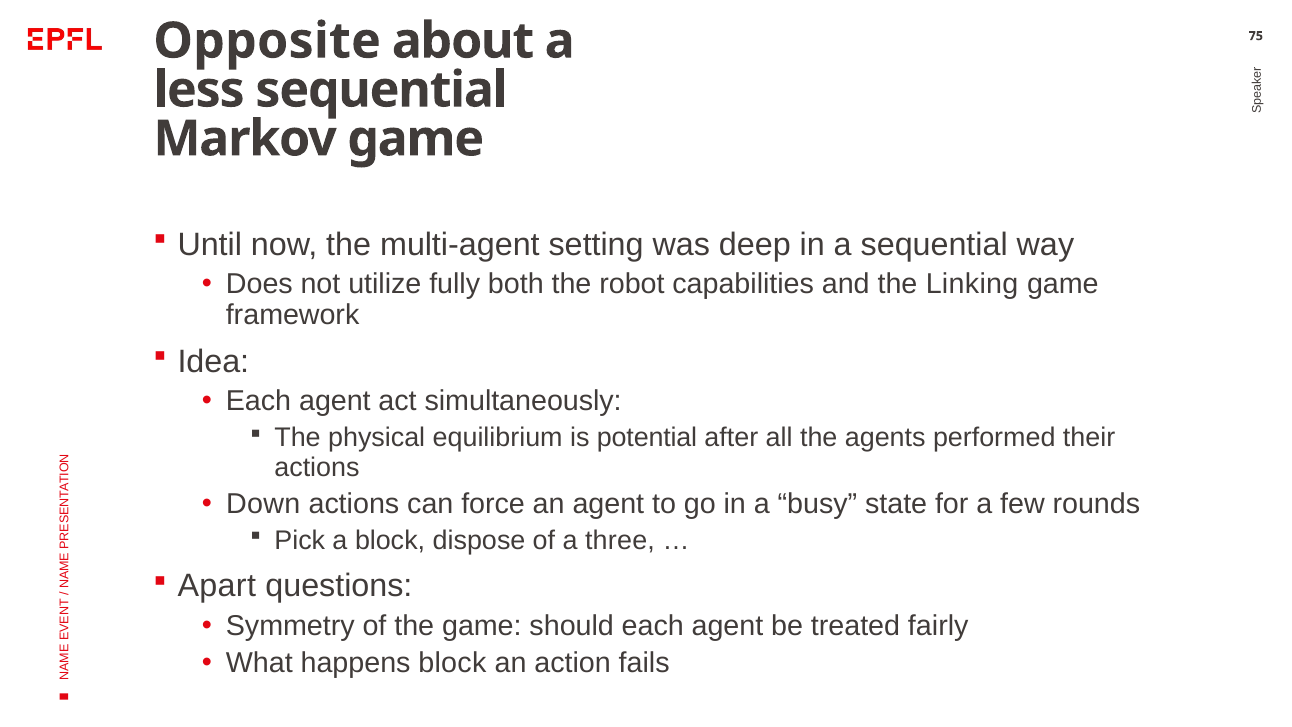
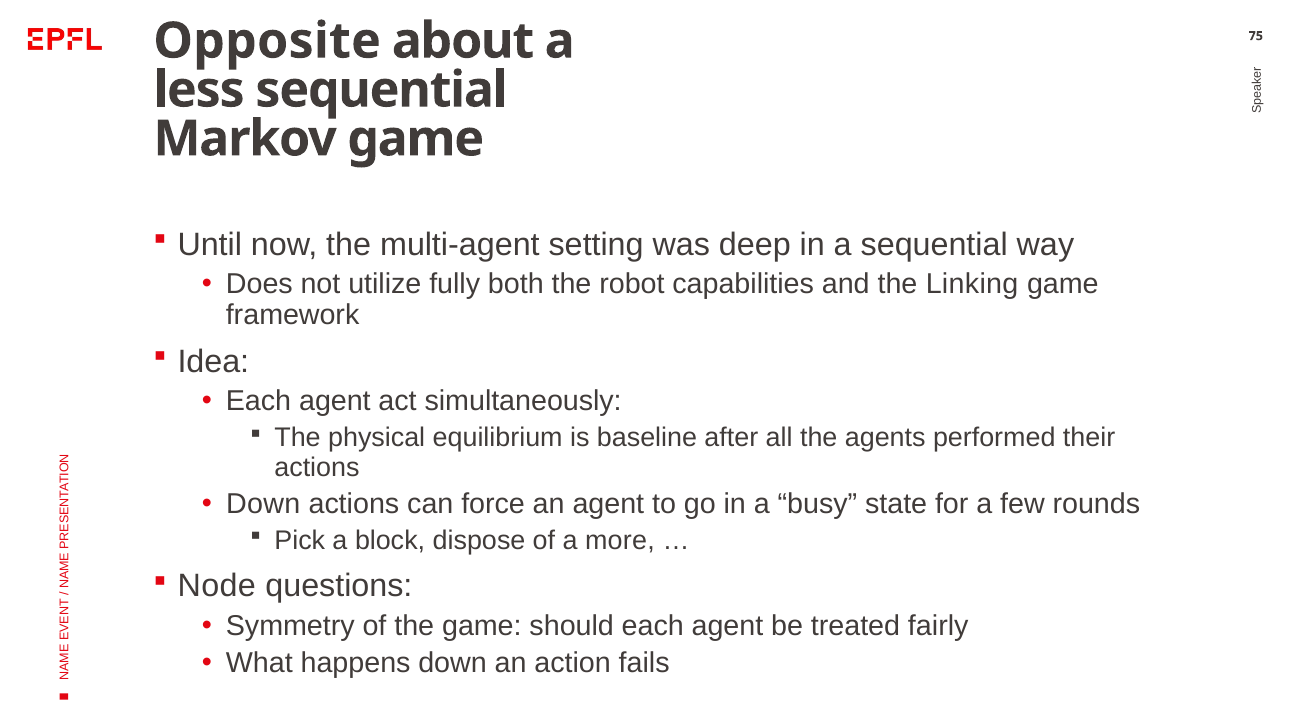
potential: potential -> baseline
three: three -> more
Apart: Apart -> Node
happens block: block -> down
